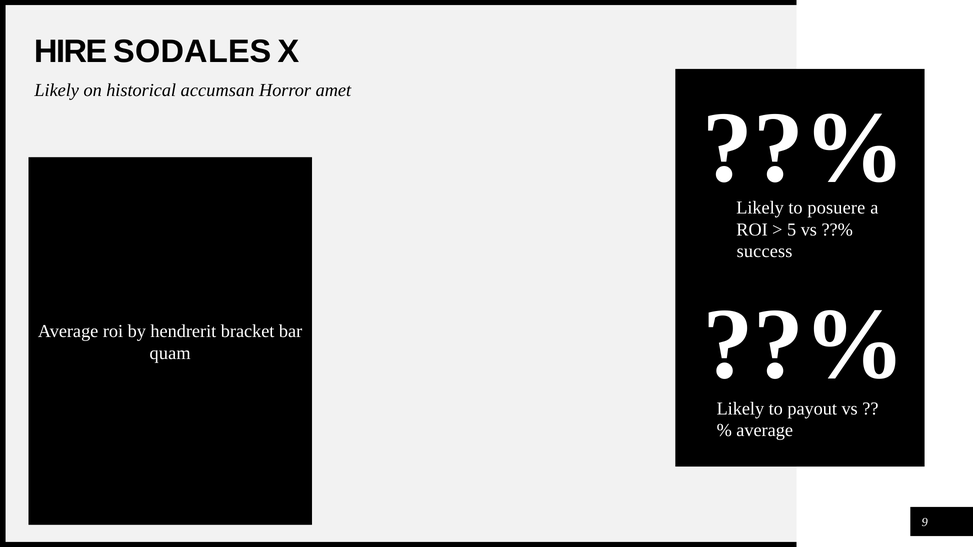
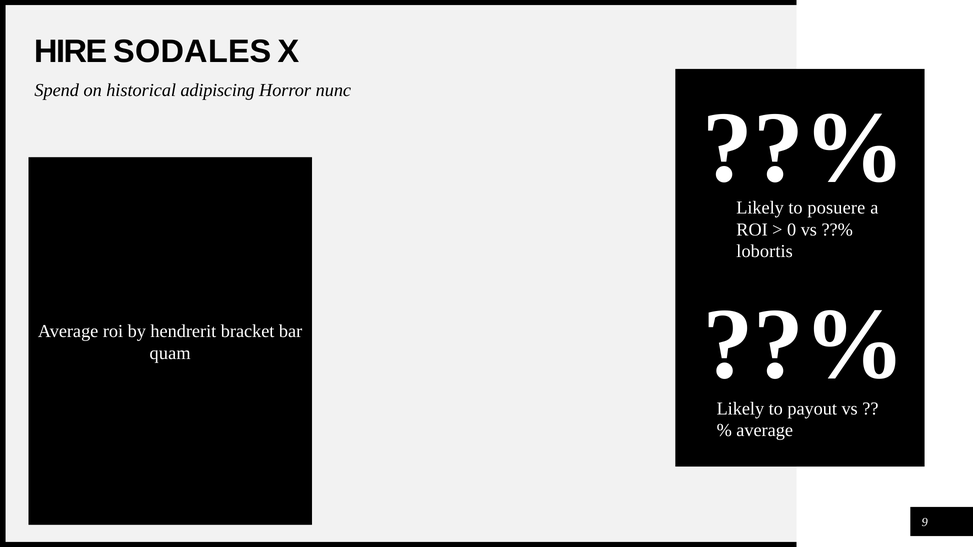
Likely at (57, 90): Likely -> Spend
accumsan: accumsan -> adipiscing
amet: amet -> nunc
5: 5 -> 0
success: success -> lobortis
